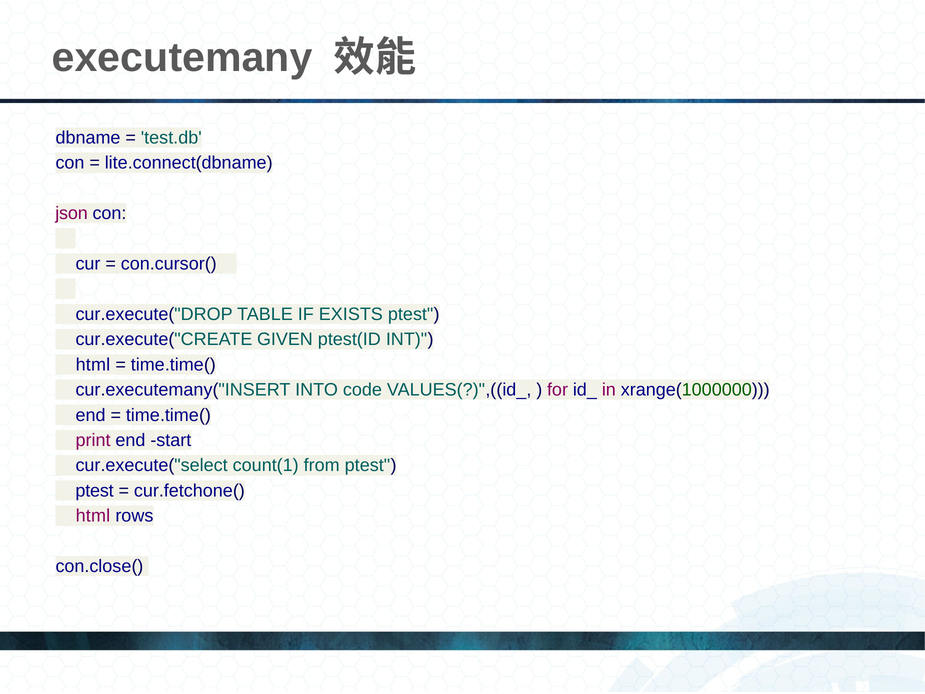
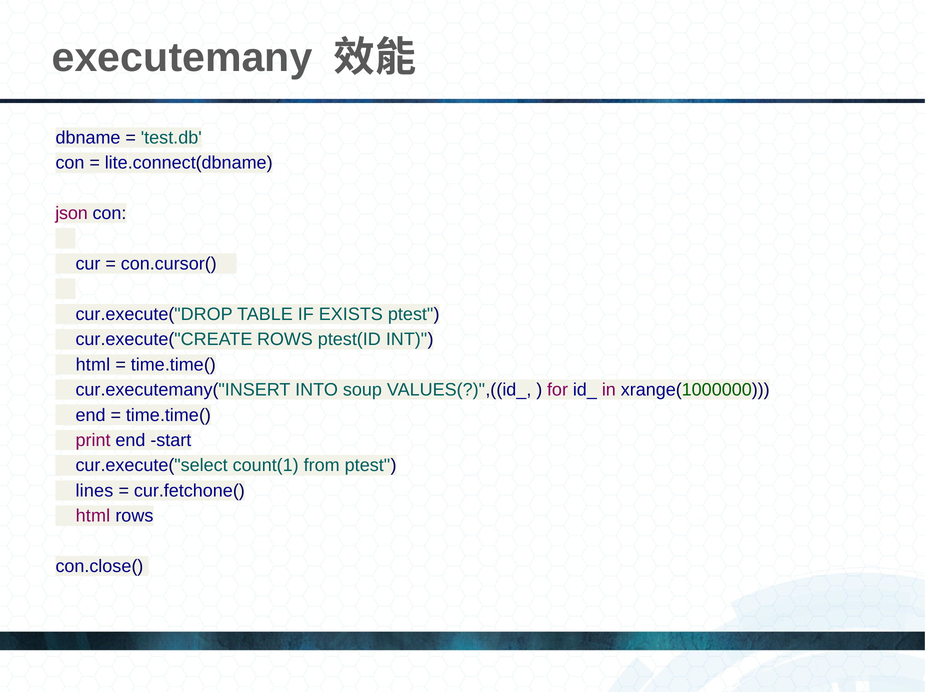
cur.execute("CREATE GIVEN: GIVEN -> ROWS
code: code -> soup
ptest at (95, 491): ptest -> lines
